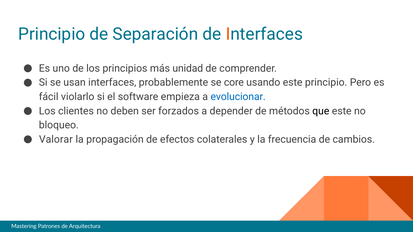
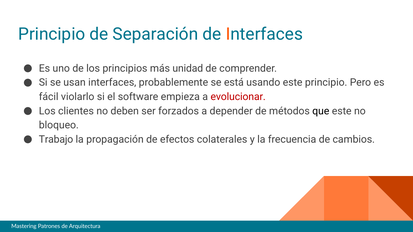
core: core -> está
evolucionar colour: blue -> red
Valorar: Valorar -> Trabajo
